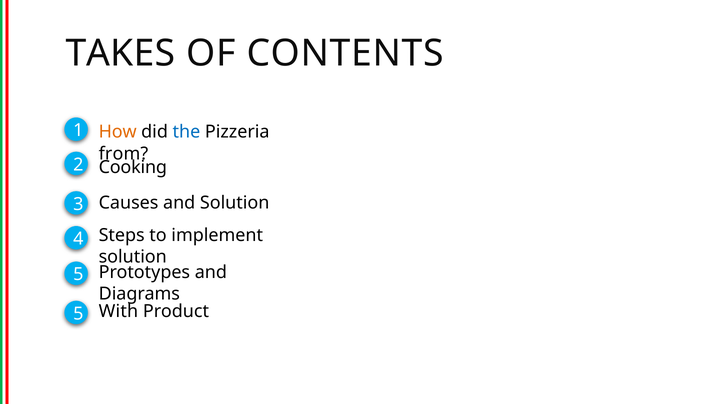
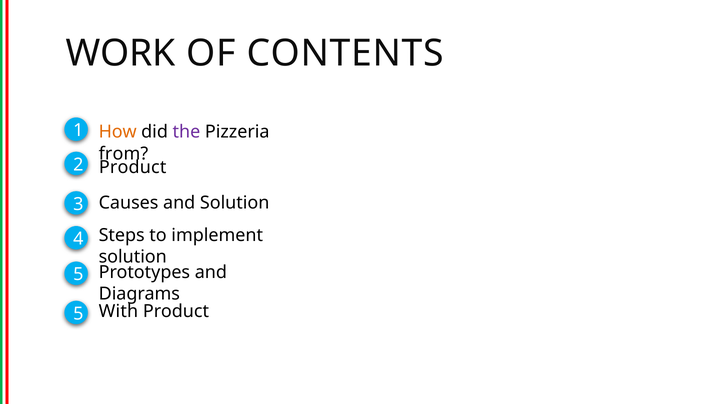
TAKES: TAKES -> WORK
the colour: blue -> purple
2 Cooking: Cooking -> Product
